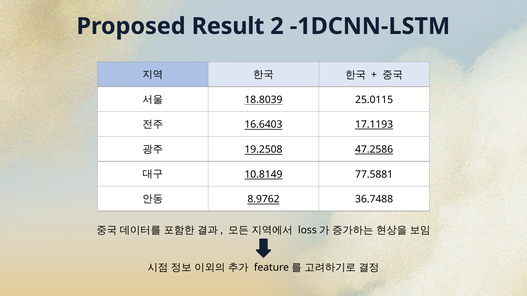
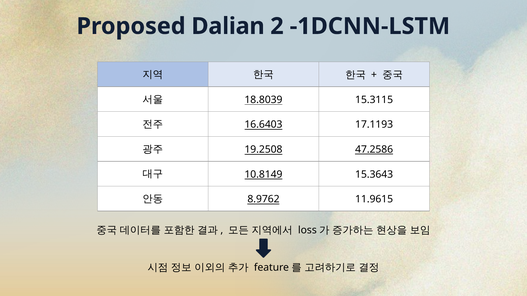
Result: Result -> Dalian
25.0115: 25.0115 -> 15.3115
17.1193 underline: present -> none
77.5881: 77.5881 -> 15.3643
36.7488: 36.7488 -> 11.9615
